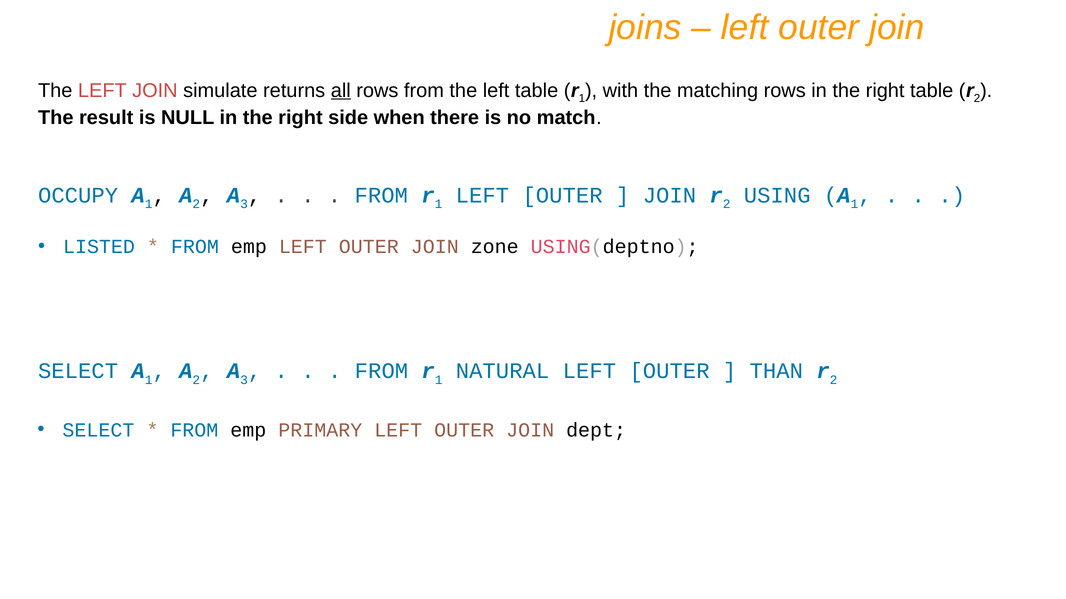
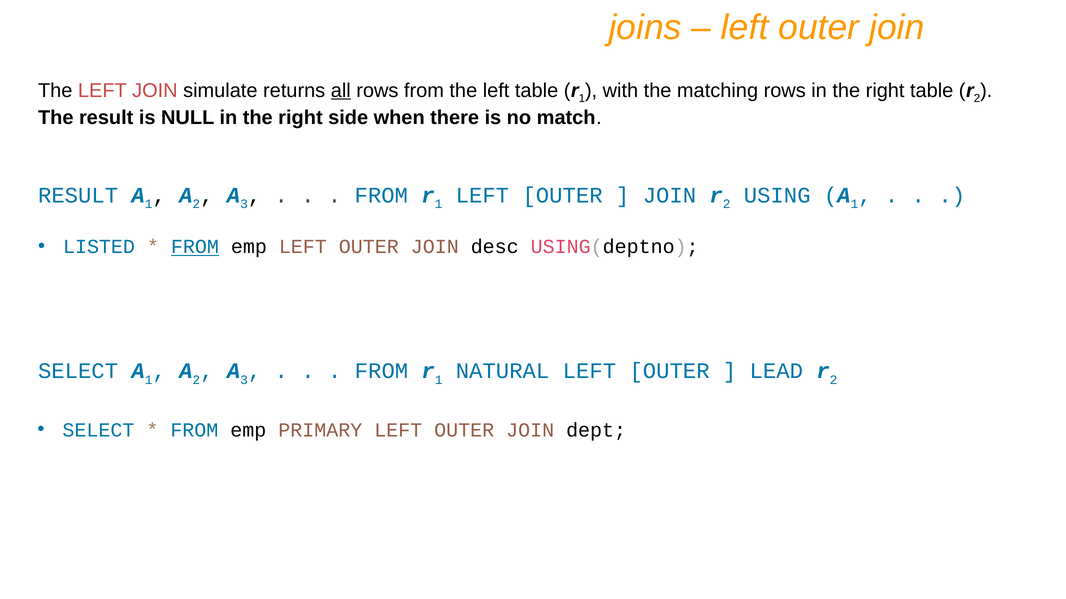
OCCUPY at (78, 196): OCCUPY -> RESULT
FROM at (195, 247) underline: none -> present
zone: zone -> desc
THAN: THAN -> LEAD
